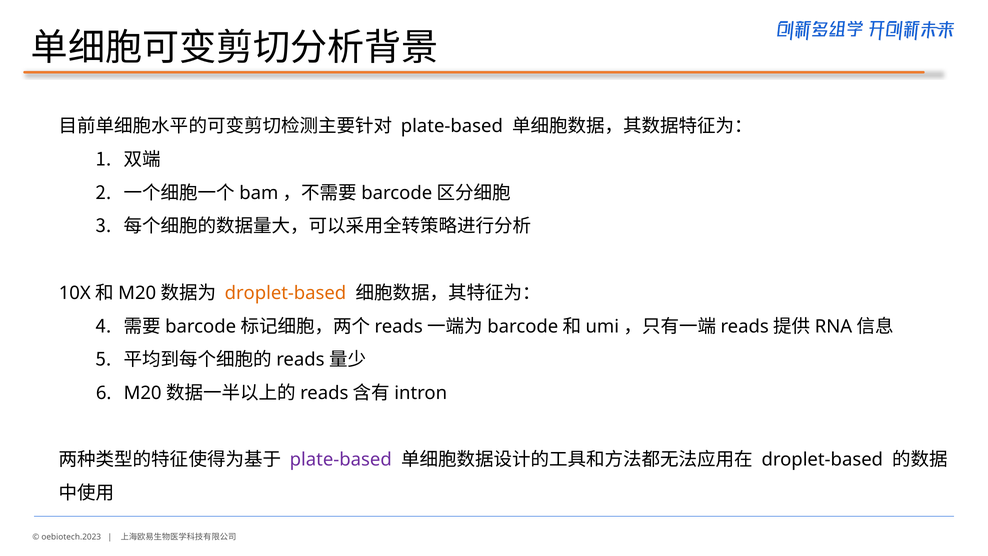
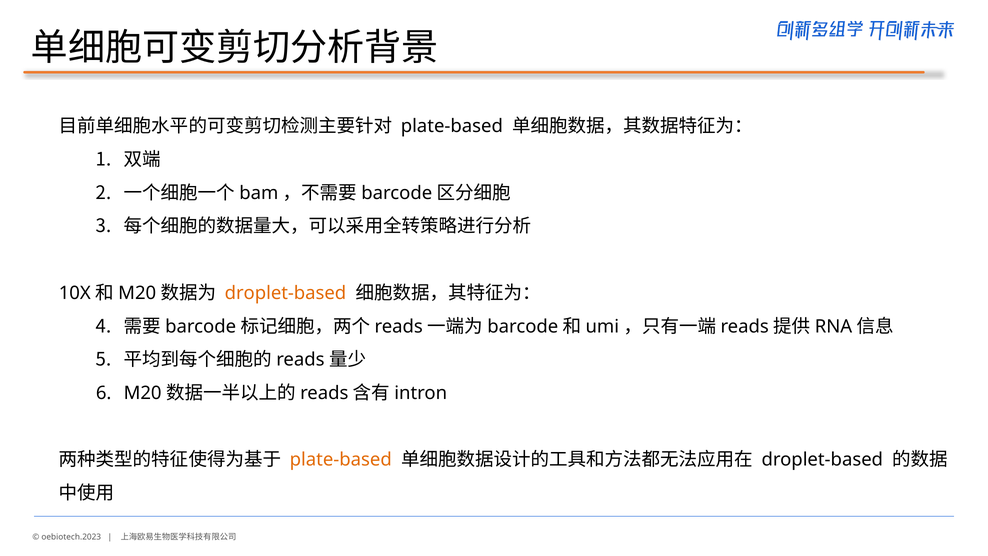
plate-based at (341, 460) colour: purple -> orange
